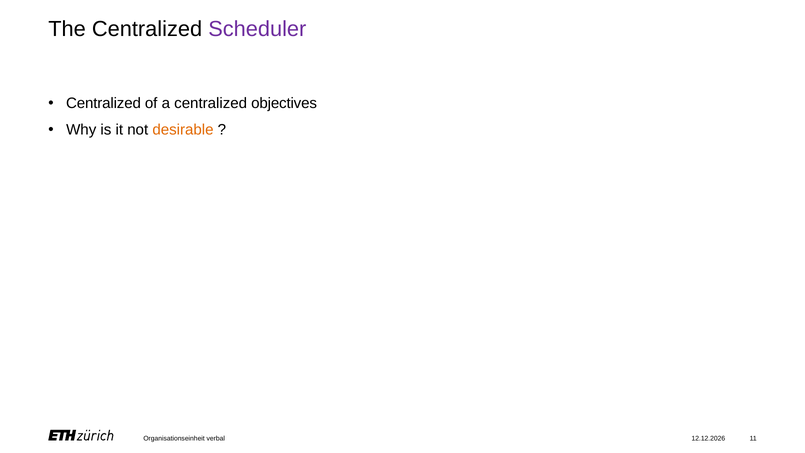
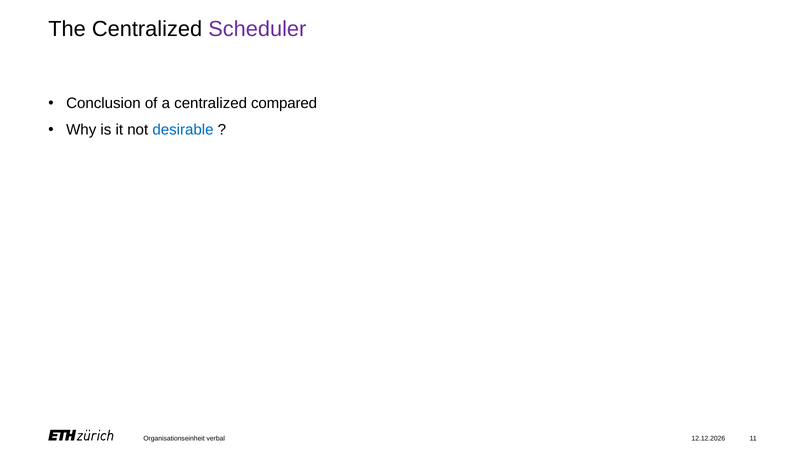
Centralized at (103, 103): Centralized -> Conclusion
objectives: objectives -> compared
desirable colour: orange -> blue
